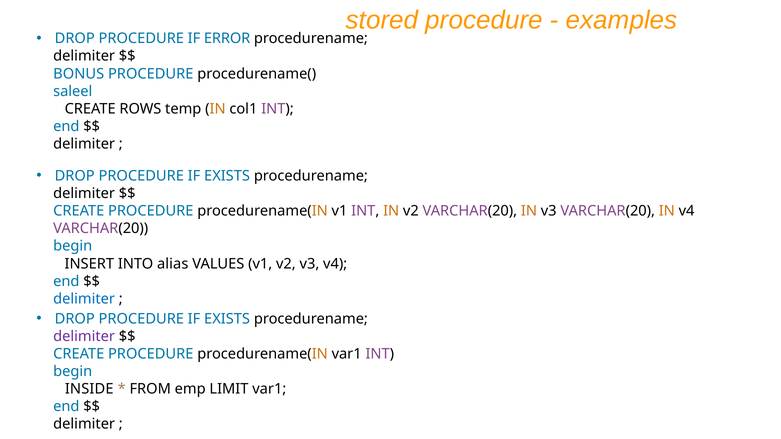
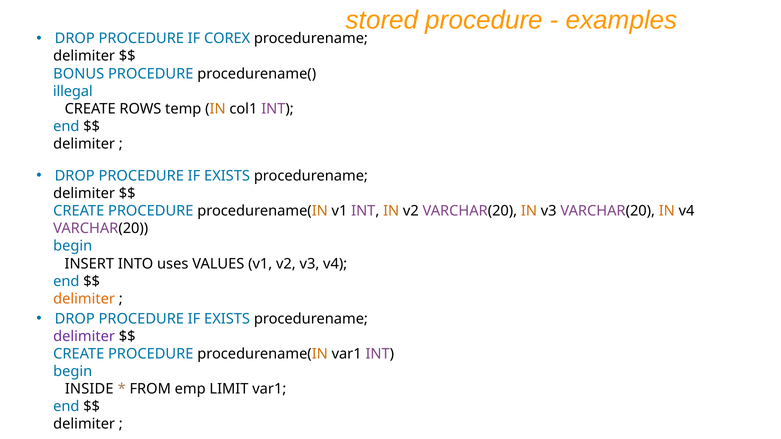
ERROR: ERROR -> COREX
saleel: saleel -> illegal
alias: alias -> uses
delimiter at (84, 299) colour: blue -> orange
